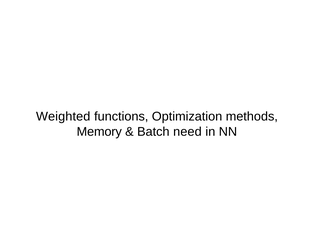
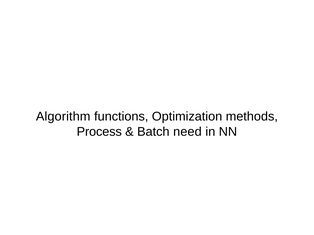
Weighted: Weighted -> Algorithm
Memory: Memory -> Process
